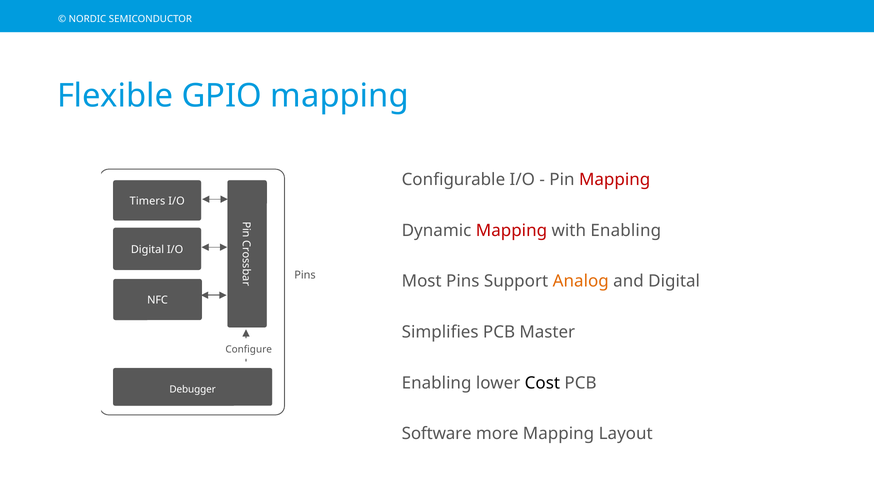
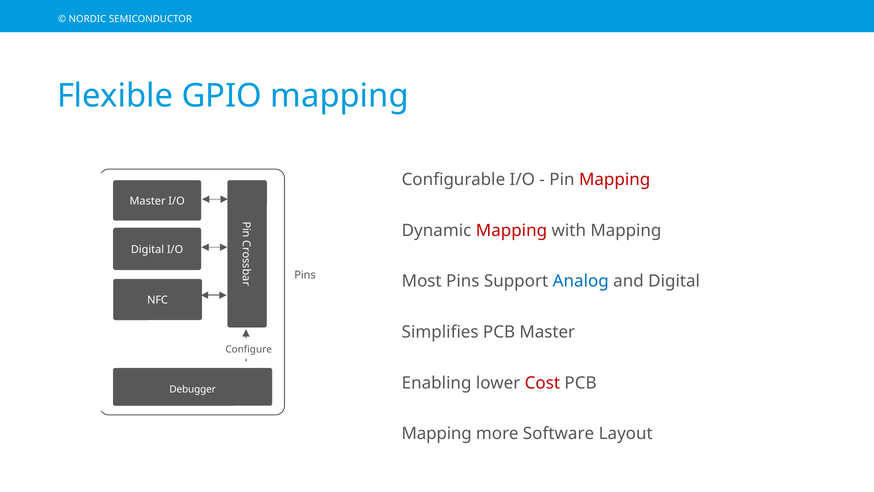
Timers at (148, 201): Timers -> Master
with Enabling: Enabling -> Mapping
Analog colour: orange -> blue
Cost colour: black -> red
Software at (437, 433): Software -> Mapping
more Mapping: Mapping -> Software
